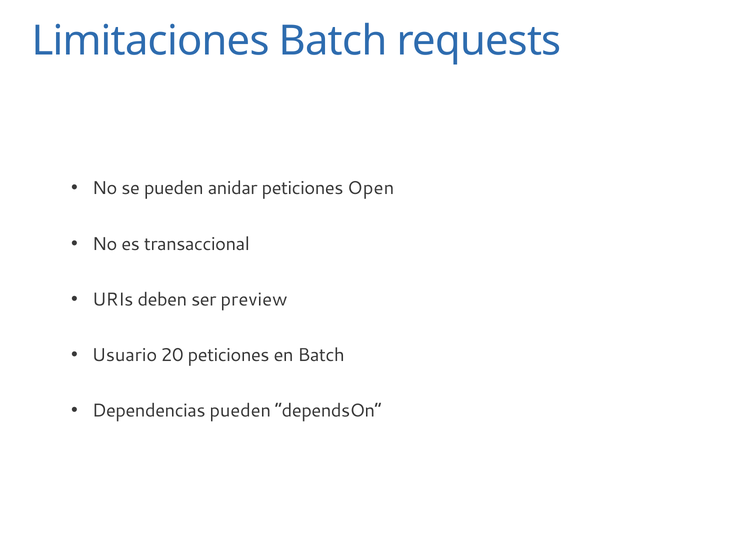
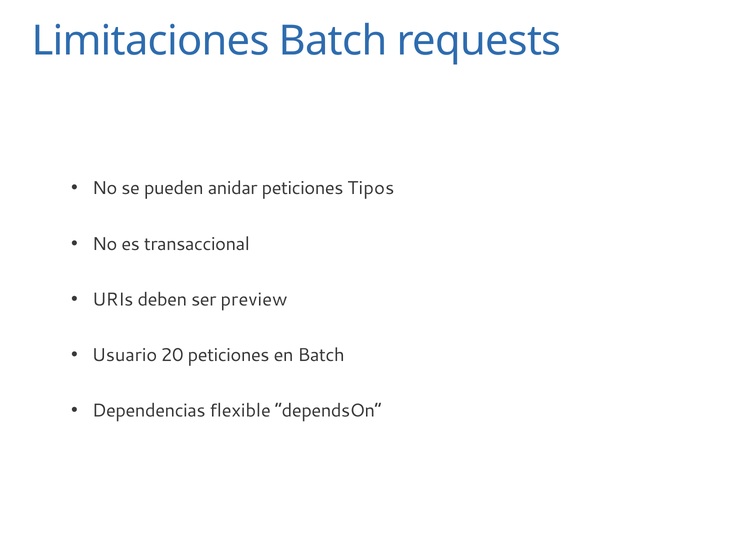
Open: Open -> Tipos
Dependencias pueden: pueden -> flexible
